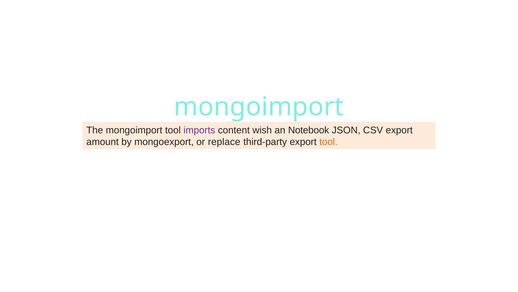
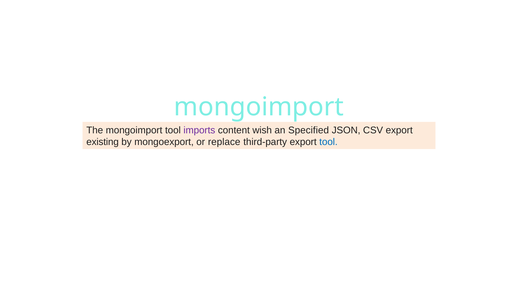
Notebook: Notebook -> Specified
amount: amount -> existing
tool at (328, 142) colour: orange -> blue
